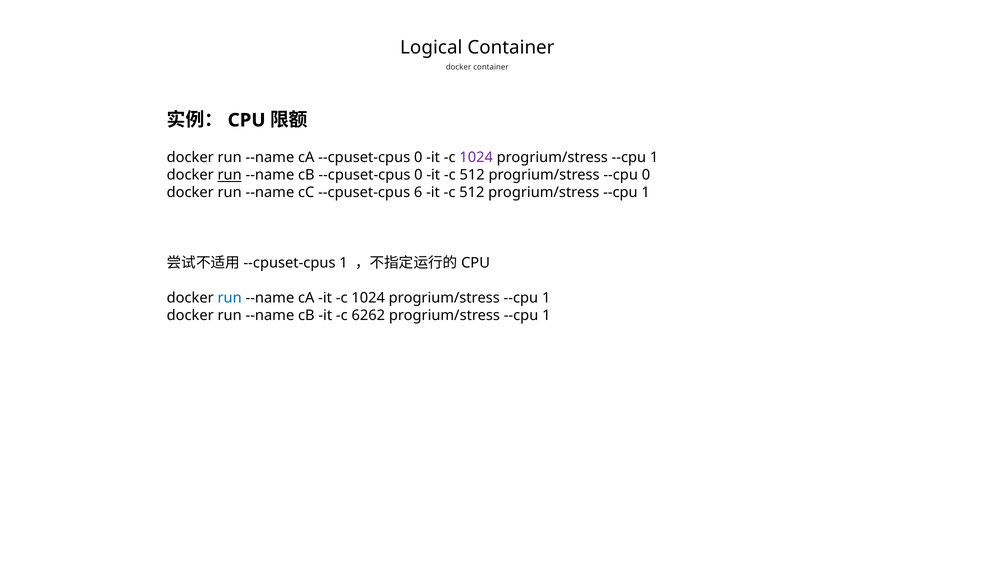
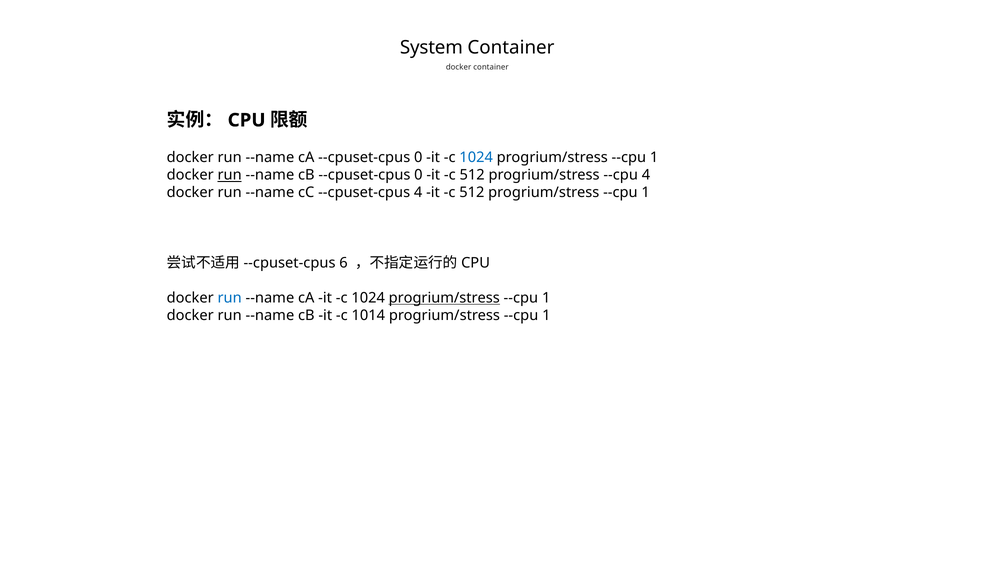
Logical: Logical -> System
1024 at (476, 158) colour: purple -> blue
--cpu 0: 0 -> 4
--cpuset-cpus 6: 6 -> 4
1 at (343, 263): 1 -> 6
progrium/stress at (444, 298) underline: none -> present
6262: 6262 -> 1014
